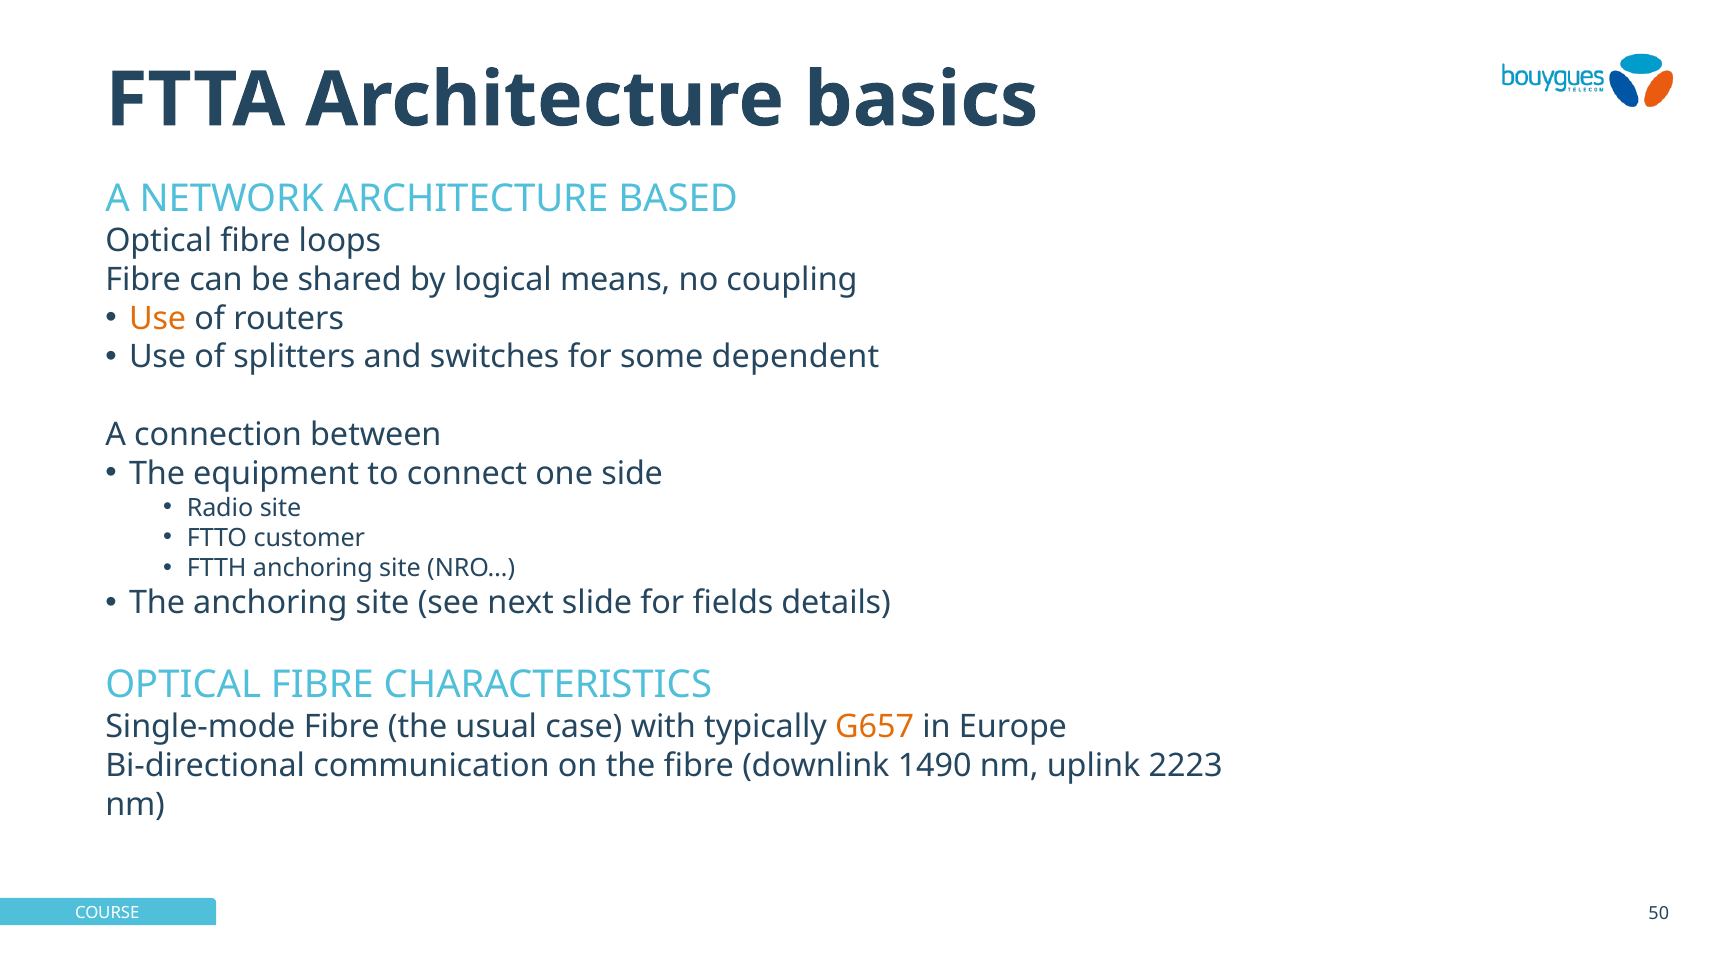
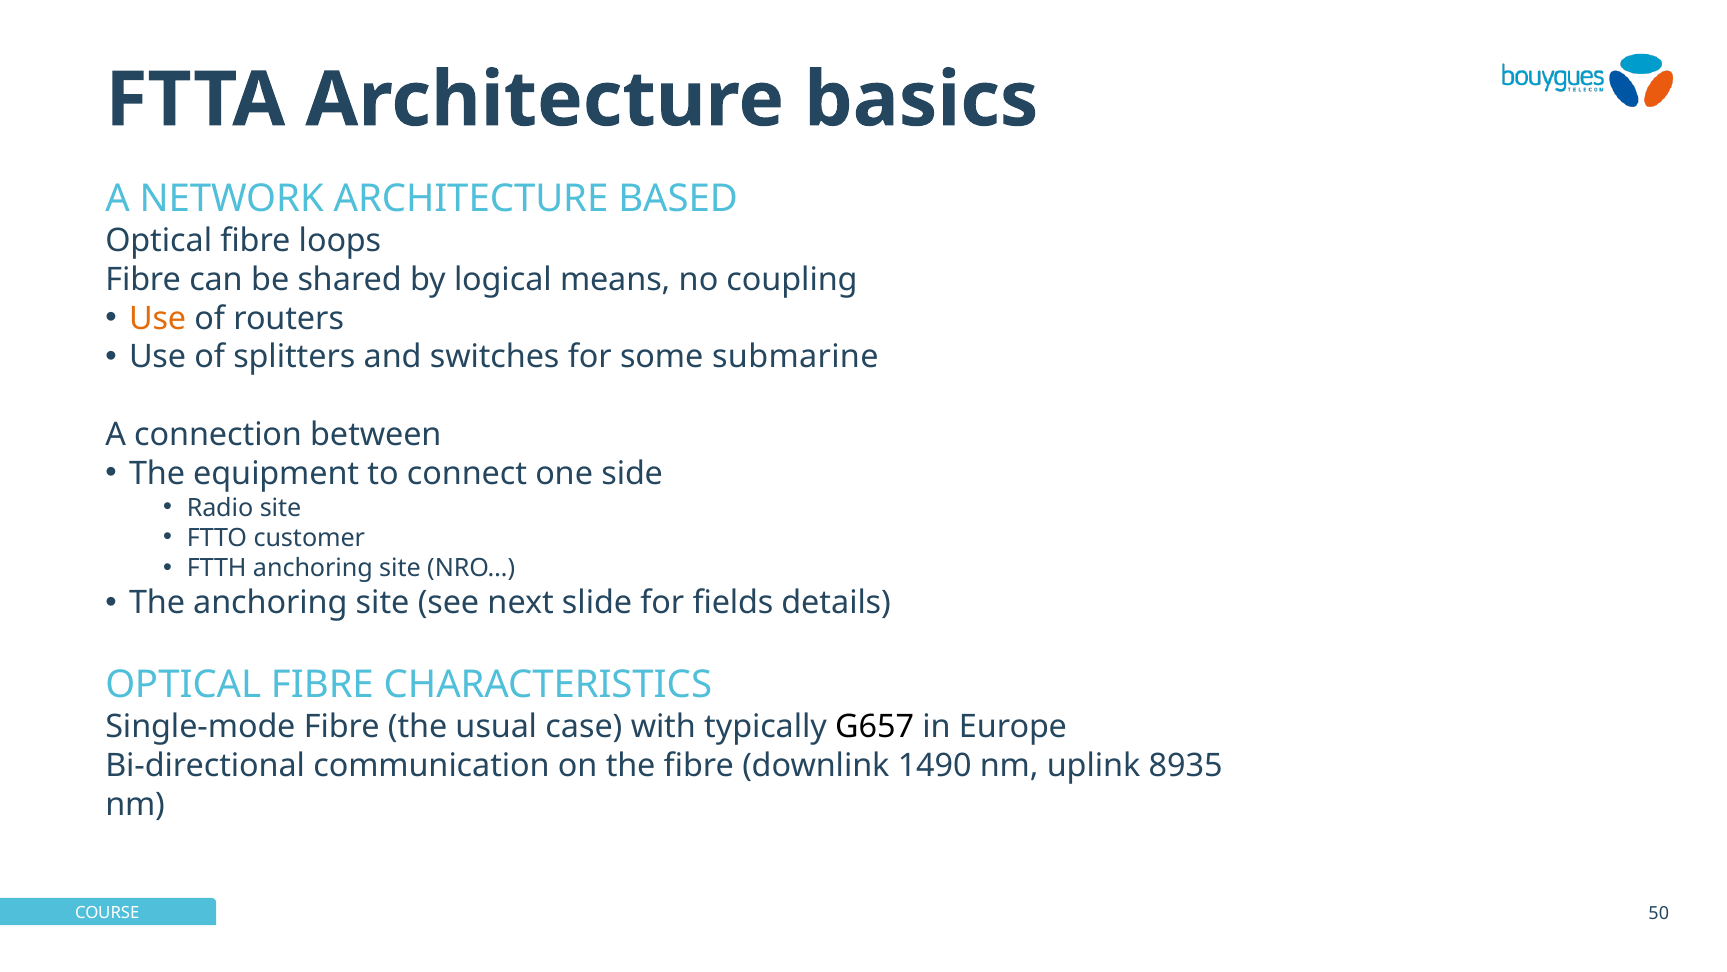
dependent: dependent -> submarine
G657 colour: orange -> black
2223: 2223 -> 8935
